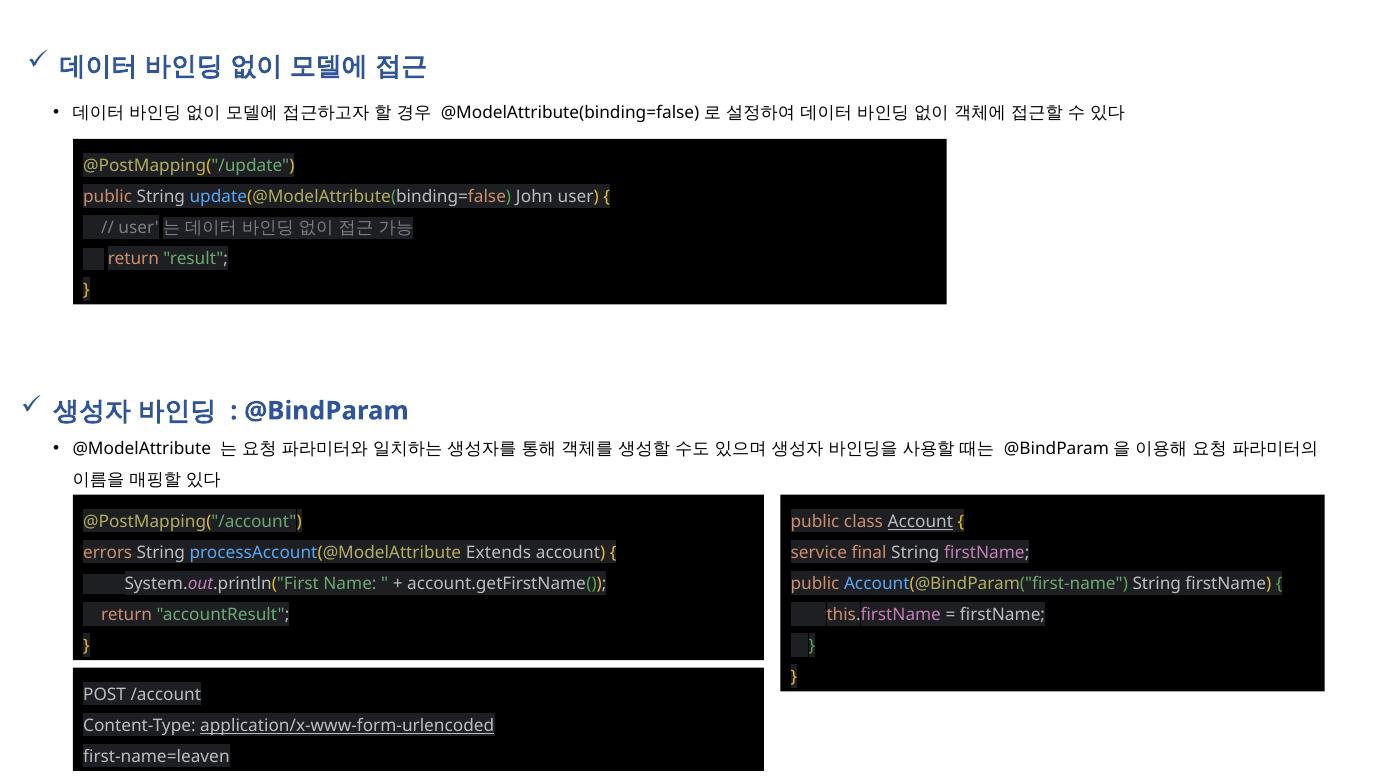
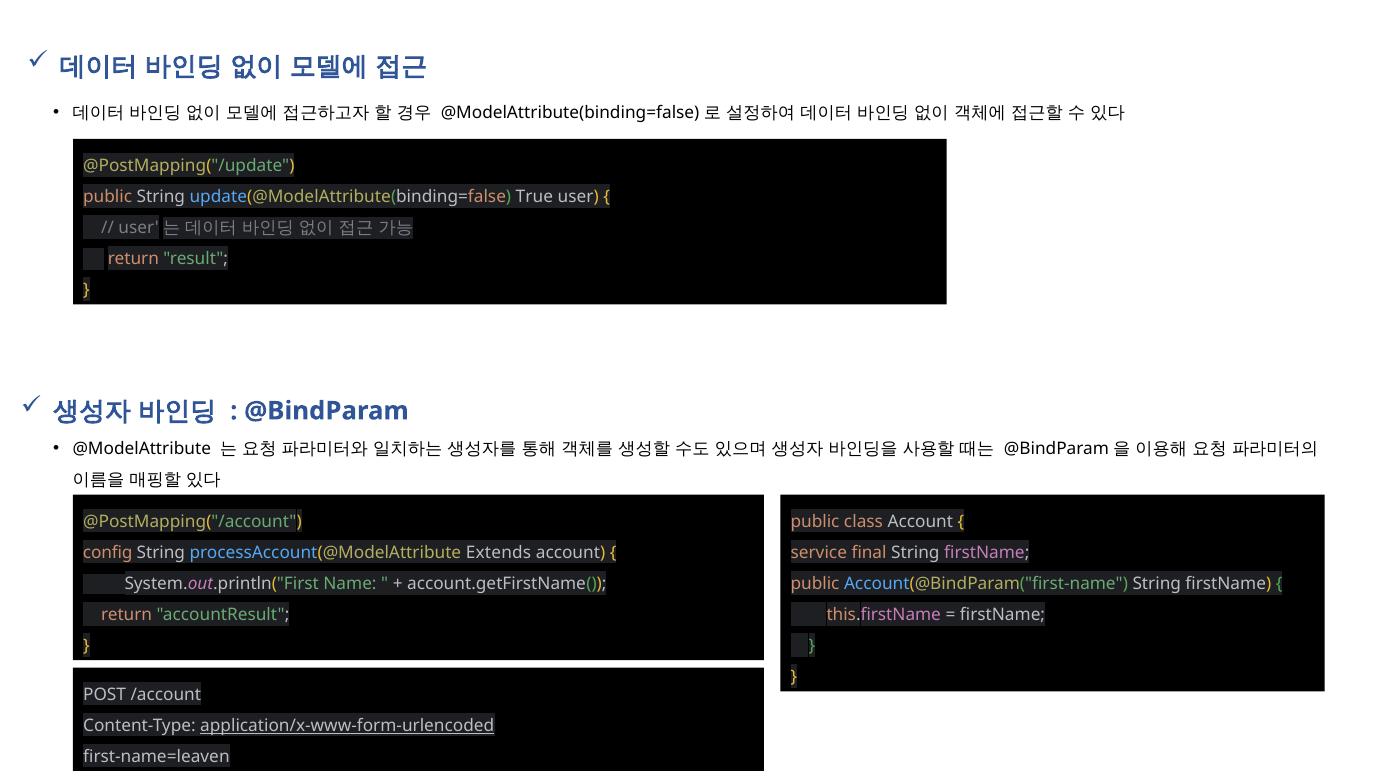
John: John -> True
Account at (920, 522) underline: present -> none
errors: errors -> config
